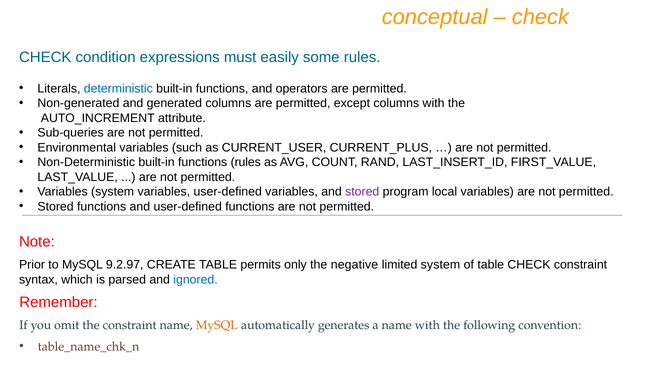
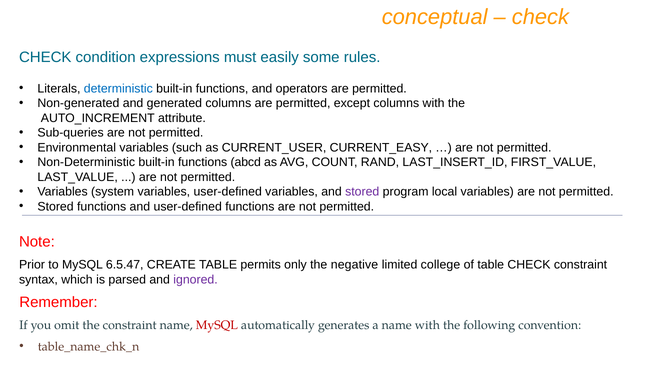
CURRENT_PLUS: CURRENT_PLUS -> CURRENT_EASY
functions rules: rules -> abcd
9.2.97: 9.2.97 -> 6.5.47
limited system: system -> college
ignored colour: blue -> purple
MySQL at (217, 325) colour: orange -> red
